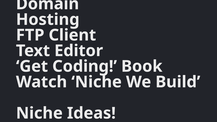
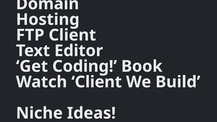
Watch Niche: Niche -> Client
